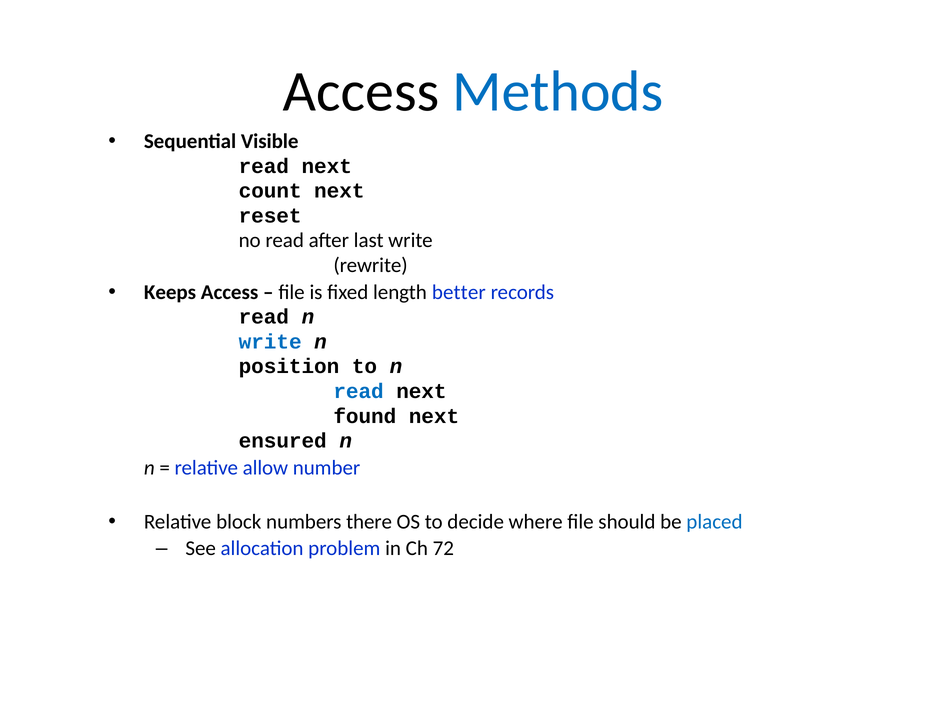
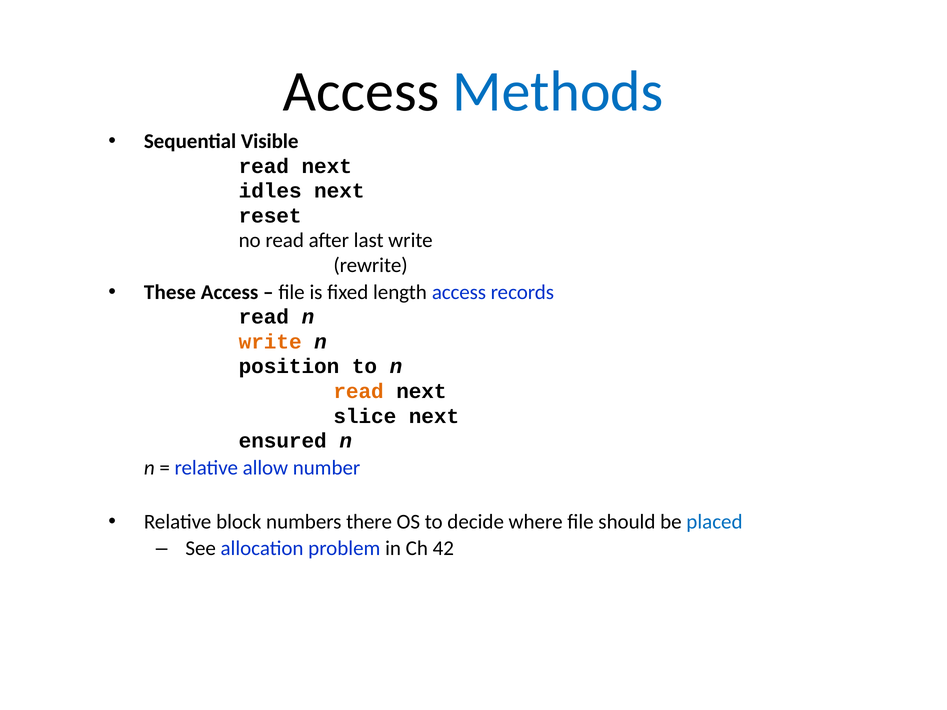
count: count -> idles
Keeps: Keeps -> These
length better: better -> access
write at (270, 342) colour: blue -> orange
read at (359, 391) colour: blue -> orange
found: found -> slice
72: 72 -> 42
